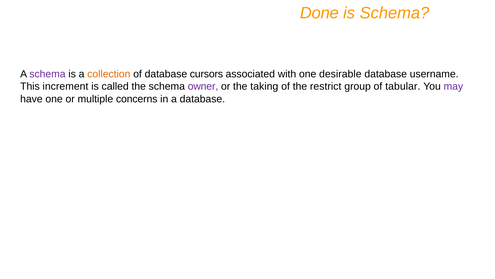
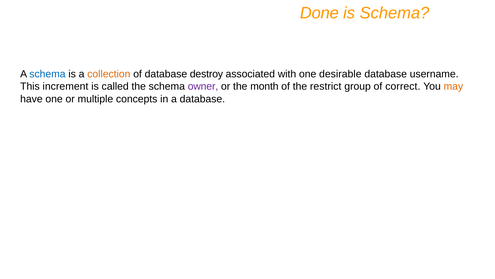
schema at (47, 74) colour: purple -> blue
cursors: cursors -> destroy
taking: taking -> month
tabular: tabular -> correct
may colour: purple -> orange
concerns: concerns -> concepts
